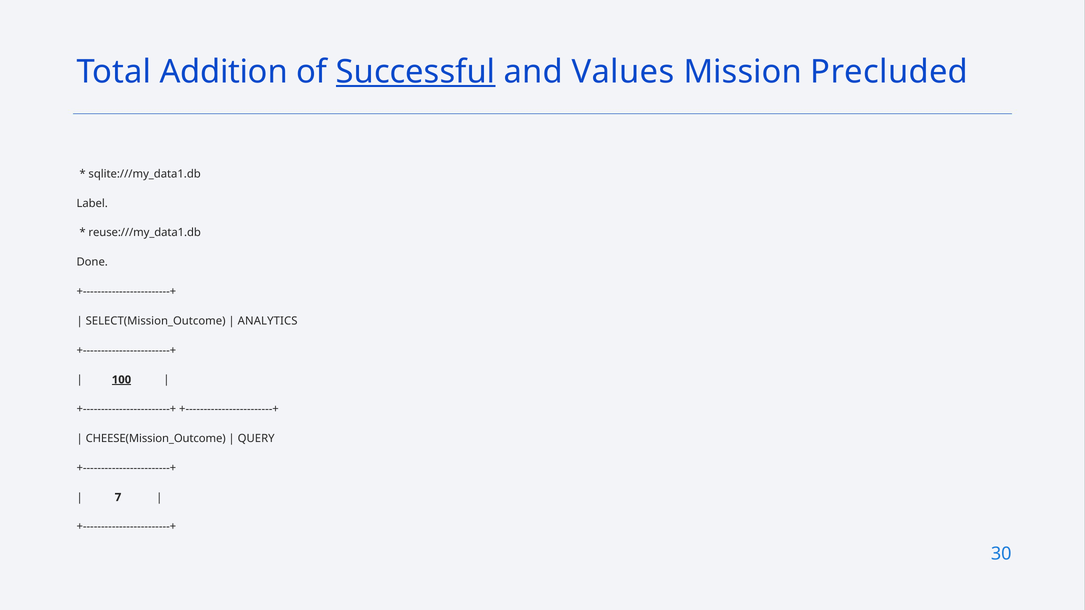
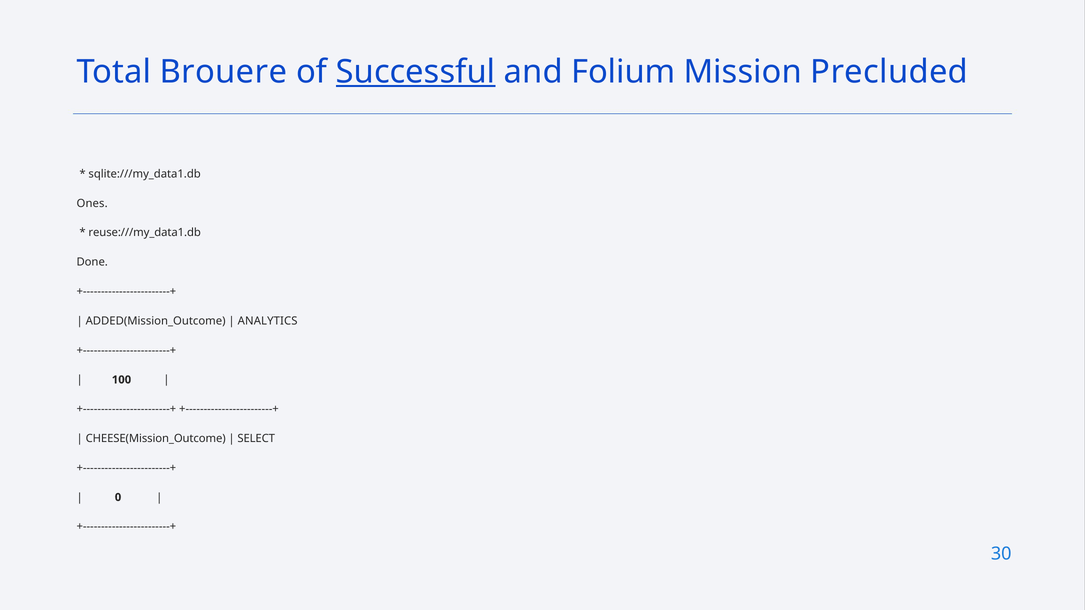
Addition: Addition -> Brouere
Values: Values -> Folium
Label: Label -> Ones
SELECT(Mission_Outcome: SELECT(Mission_Outcome -> ADDED(Mission_Outcome
100 underline: present -> none
QUERY: QUERY -> SELECT
7: 7 -> 0
